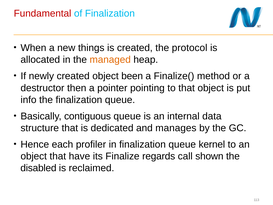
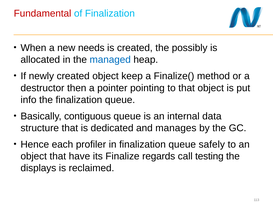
things: things -> needs
protocol: protocol -> possibly
managed colour: orange -> blue
been: been -> keep
kernel: kernel -> safely
shown: shown -> testing
disabled: disabled -> displays
